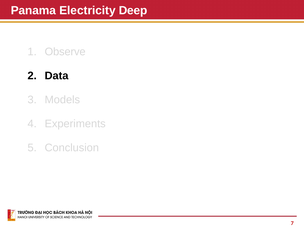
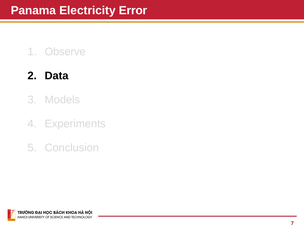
Deep: Deep -> Error
